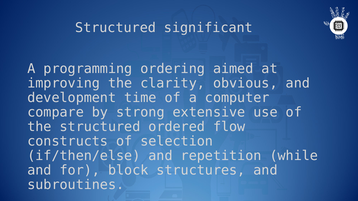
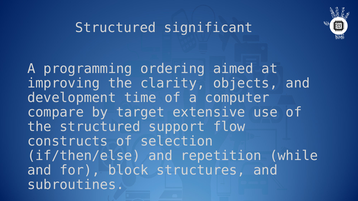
obvious: obvious -> objects
strong: strong -> target
ordered: ordered -> support
